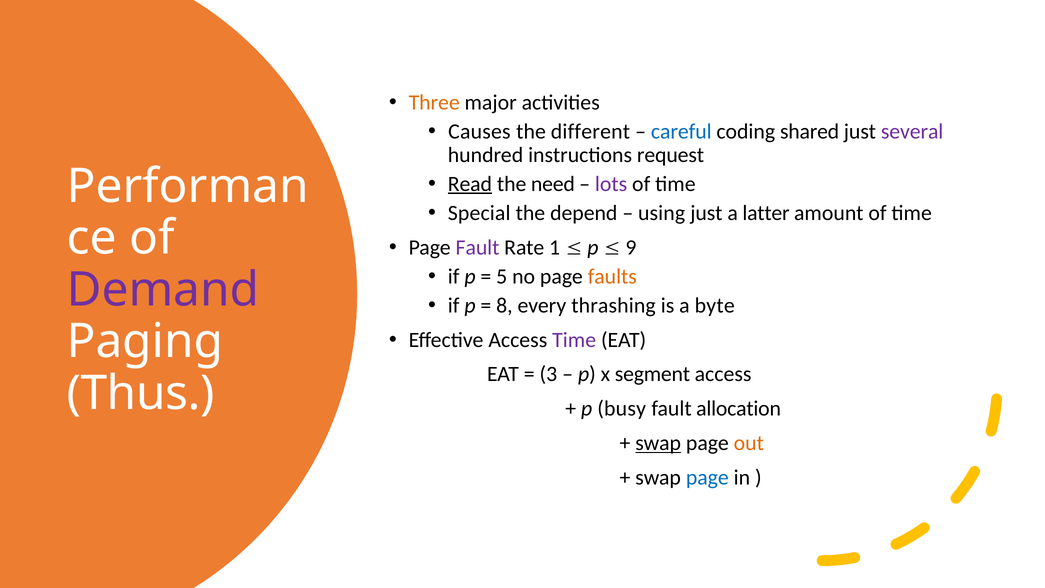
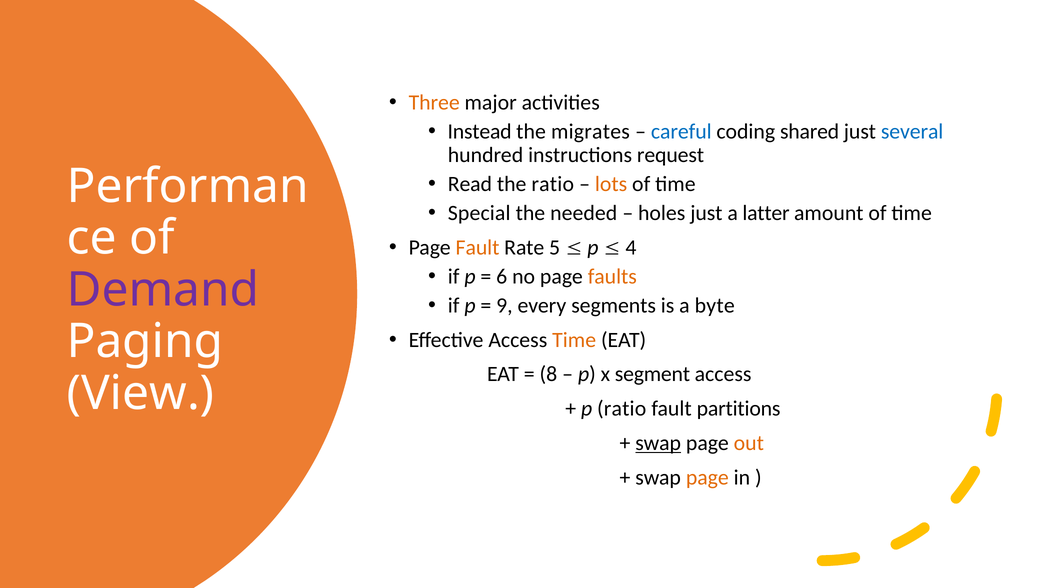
Causes: Causes -> Instead
different: different -> migrates
several colour: purple -> blue
Read underline: present -> none
the need: need -> ratio
lots colour: purple -> orange
depend: depend -> needed
using: using -> holes
Fault at (478, 247) colour: purple -> orange
1: 1 -> 5
9: 9 -> 4
5: 5 -> 6
8: 8 -> 9
thrashing: thrashing -> segments
Time at (574, 340) colour: purple -> orange
3: 3 -> 8
Thus: Thus -> View
p busy: busy -> ratio
allocation: allocation -> partitions
page at (707, 477) colour: blue -> orange
